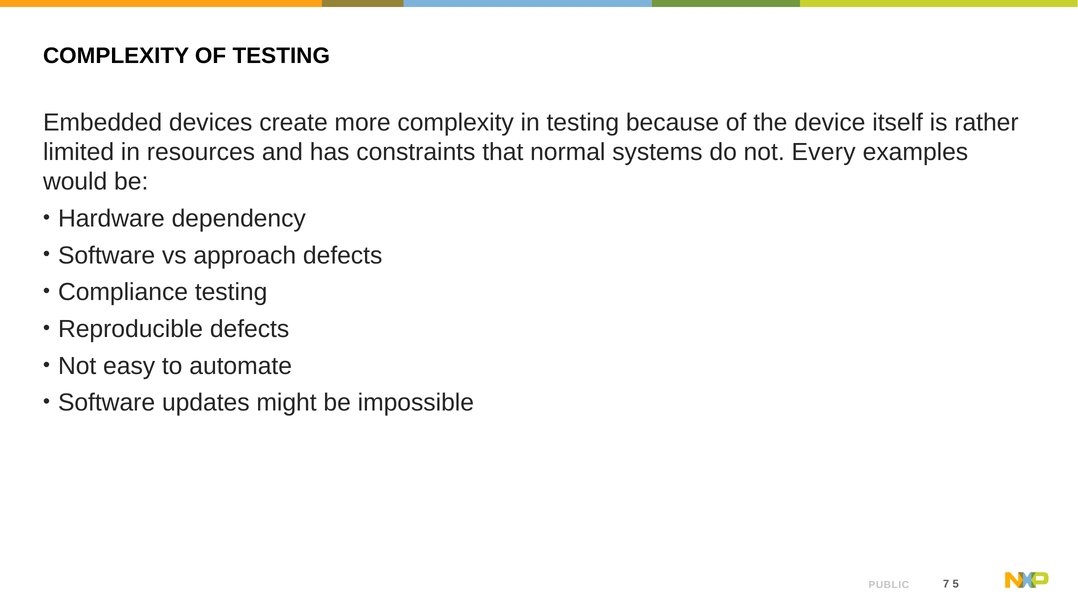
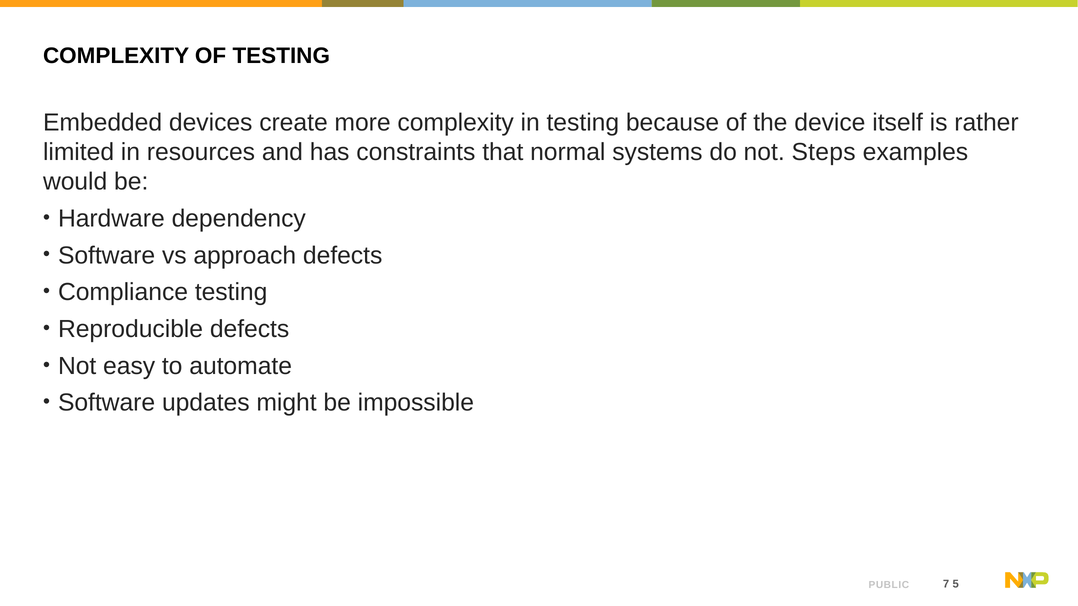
Every: Every -> Steps
